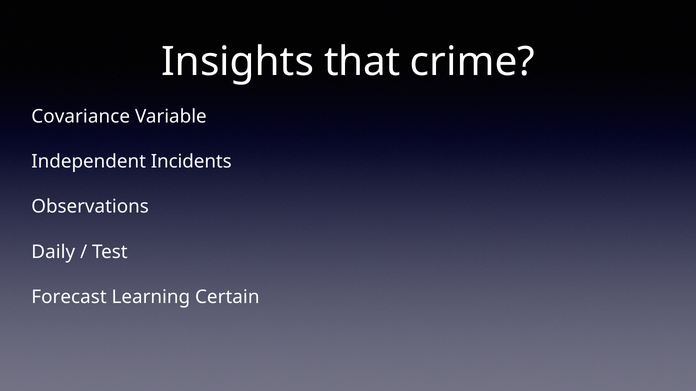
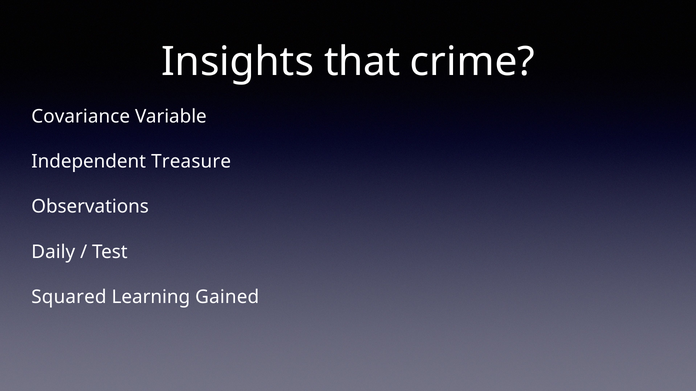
Incidents: Incidents -> Treasure
Forecast: Forecast -> Squared
Certain: Certain -> Gained
